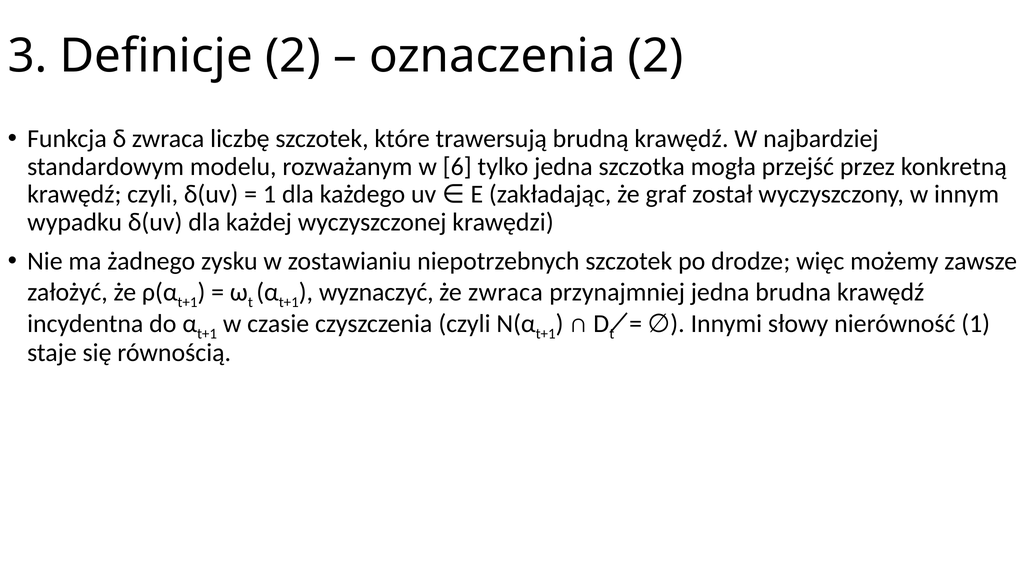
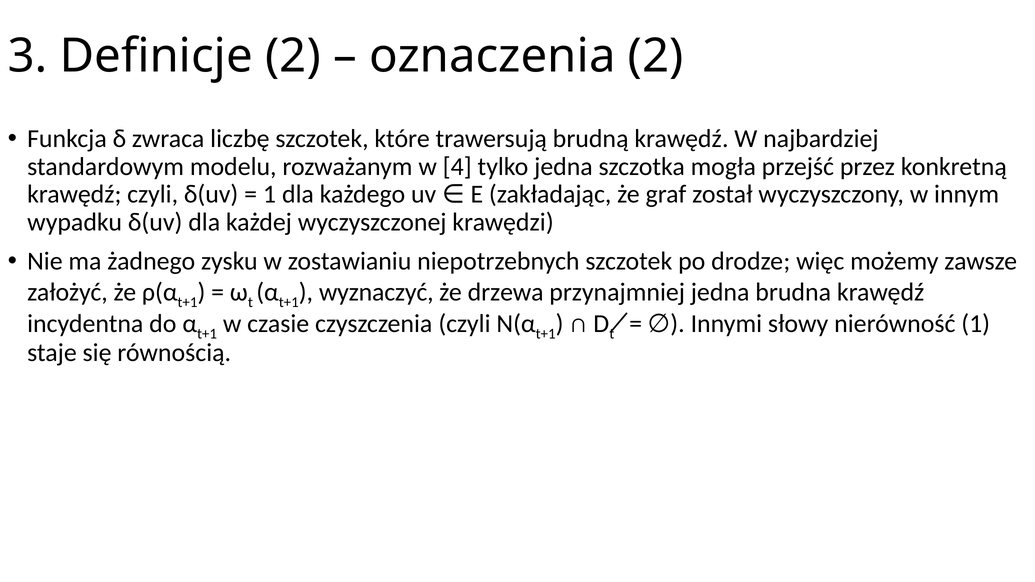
6: 6 -> 4
że zwraca: zwraca -> drzewa
